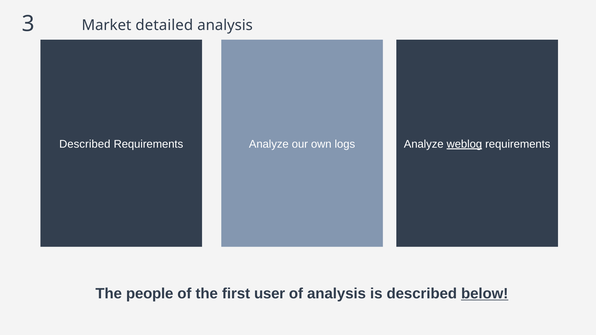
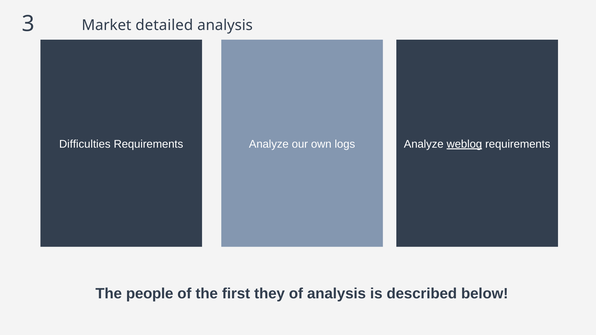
Described at (85, 144): Described -> Difficulties
user: user -> they
below underline: present -> none
